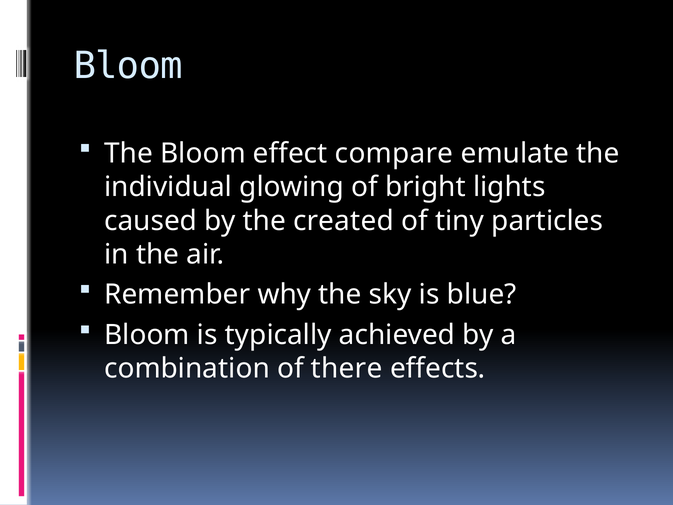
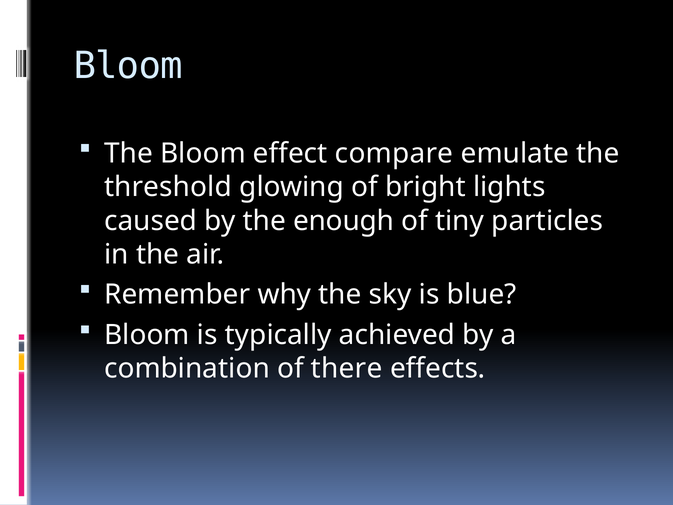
individual: individual -> threshold
created: created -> enough
